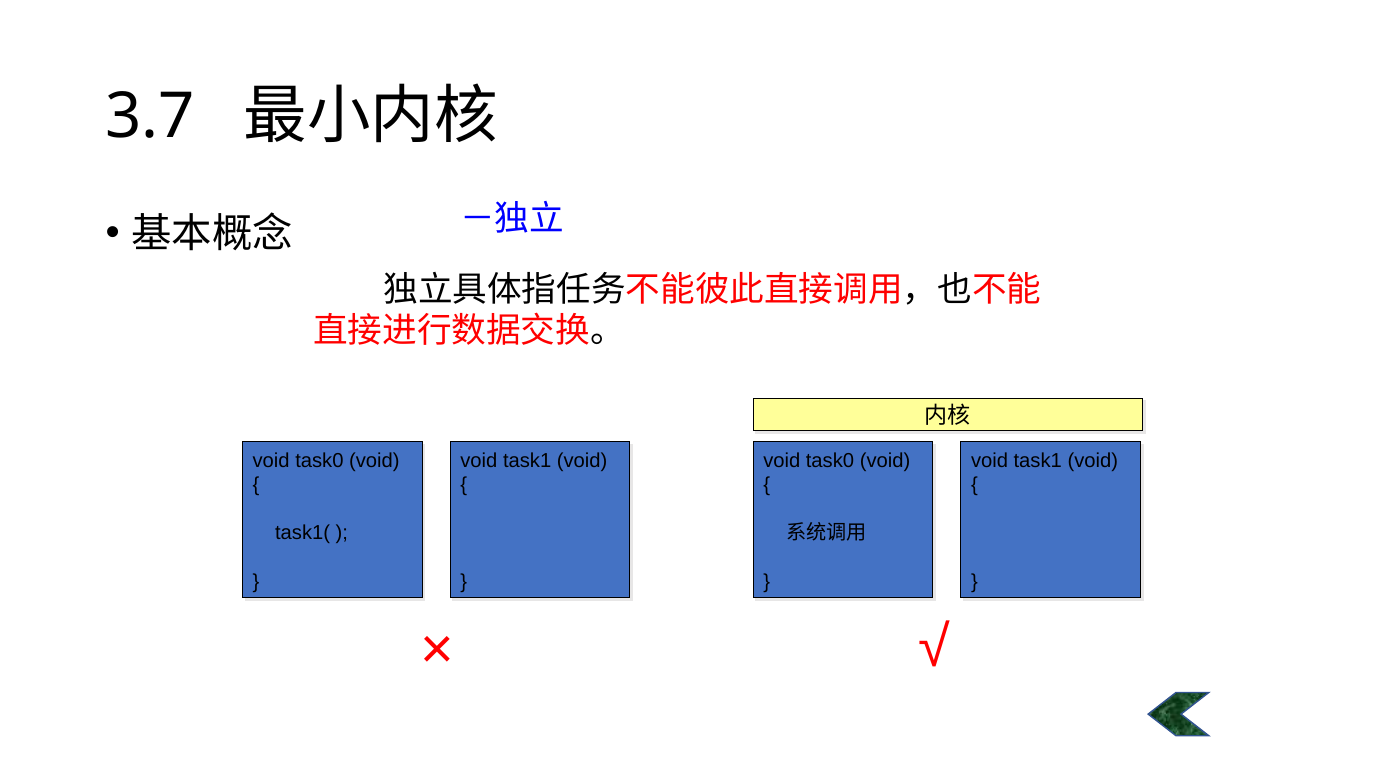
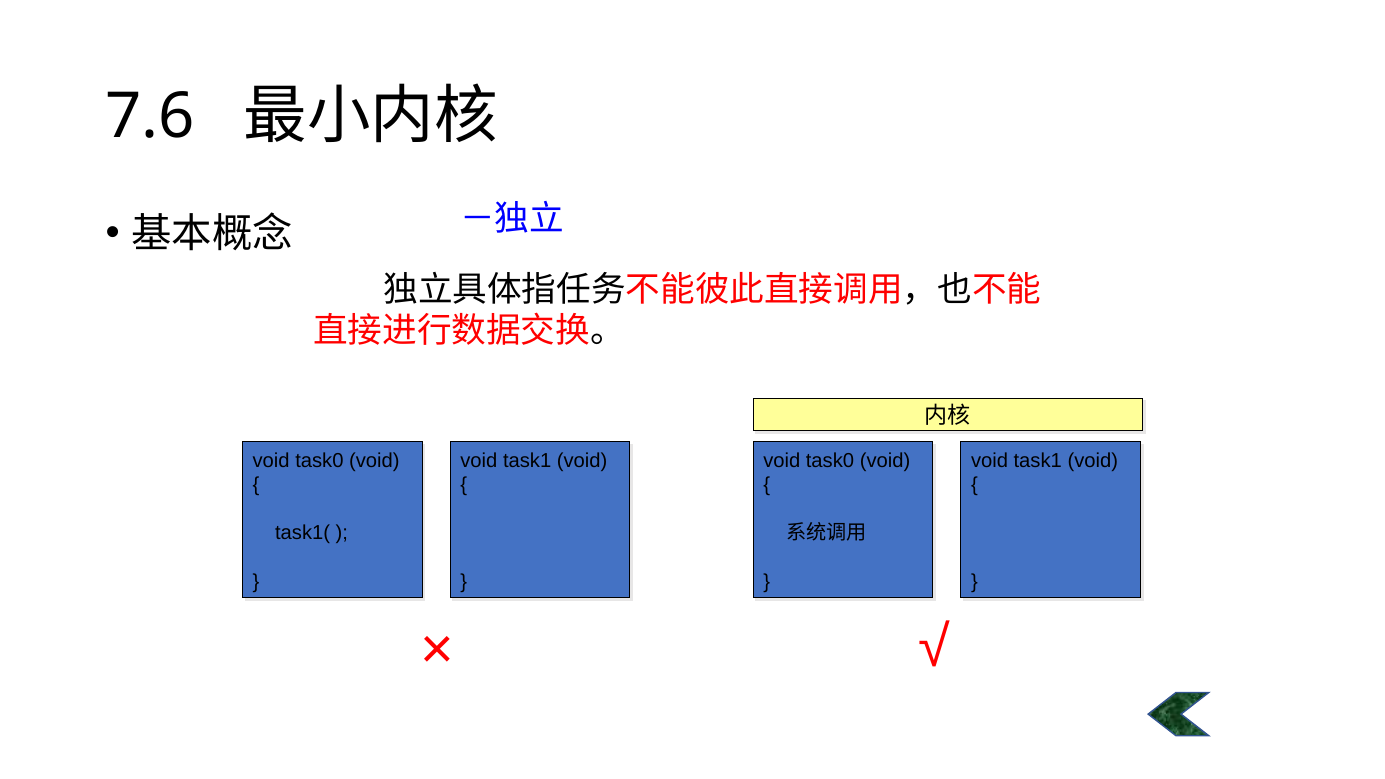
3.7: 3.7 -> 7.6
